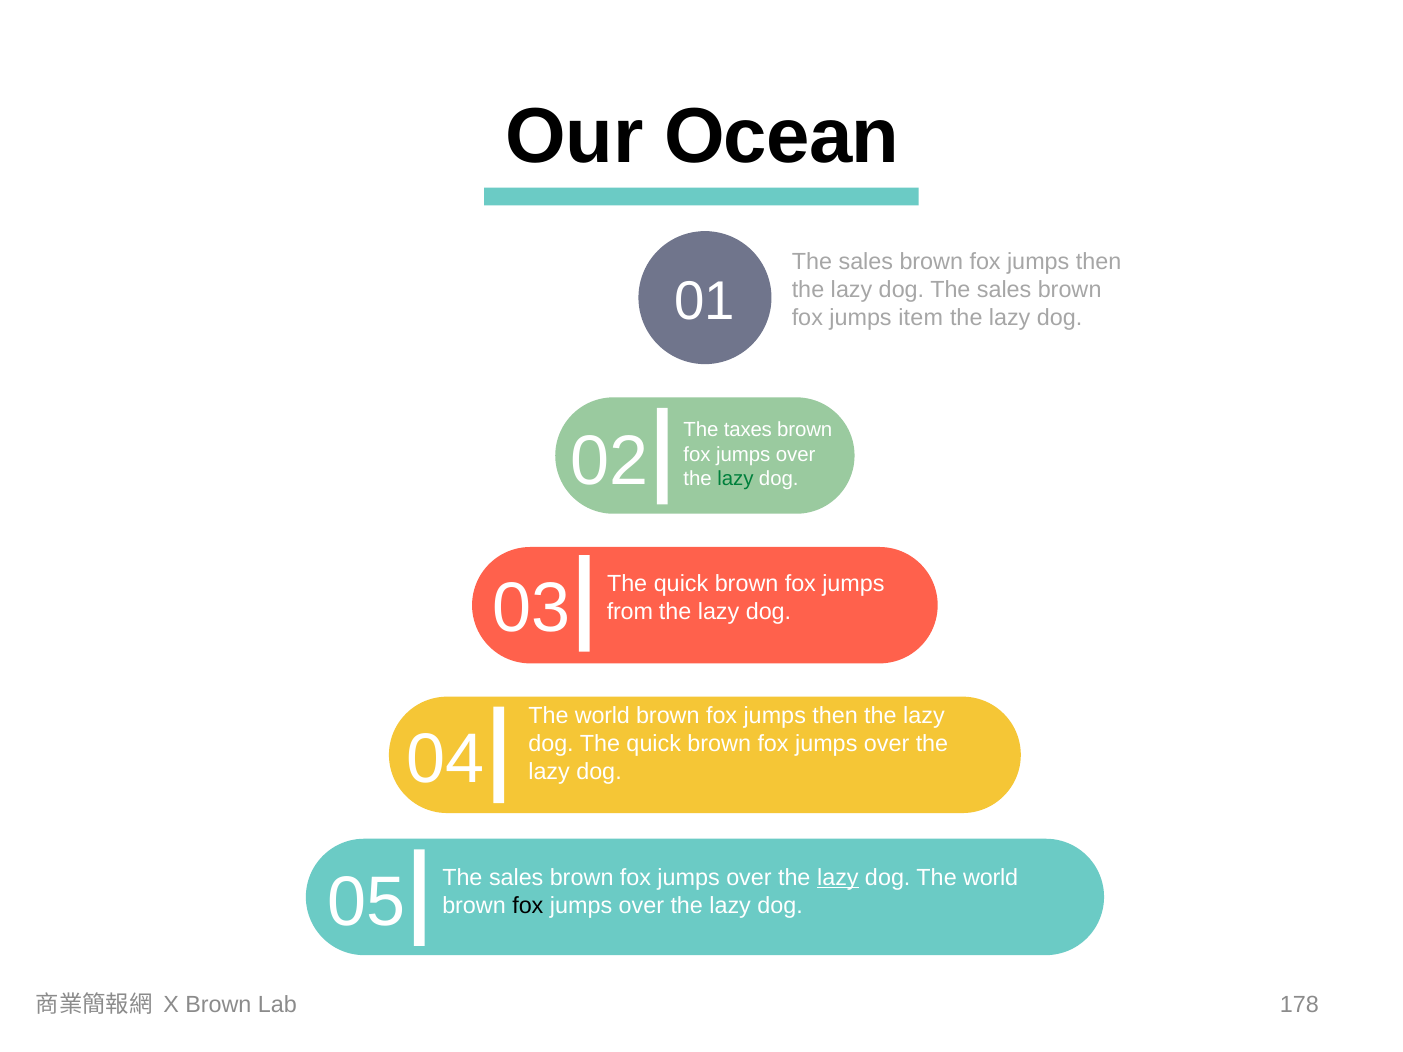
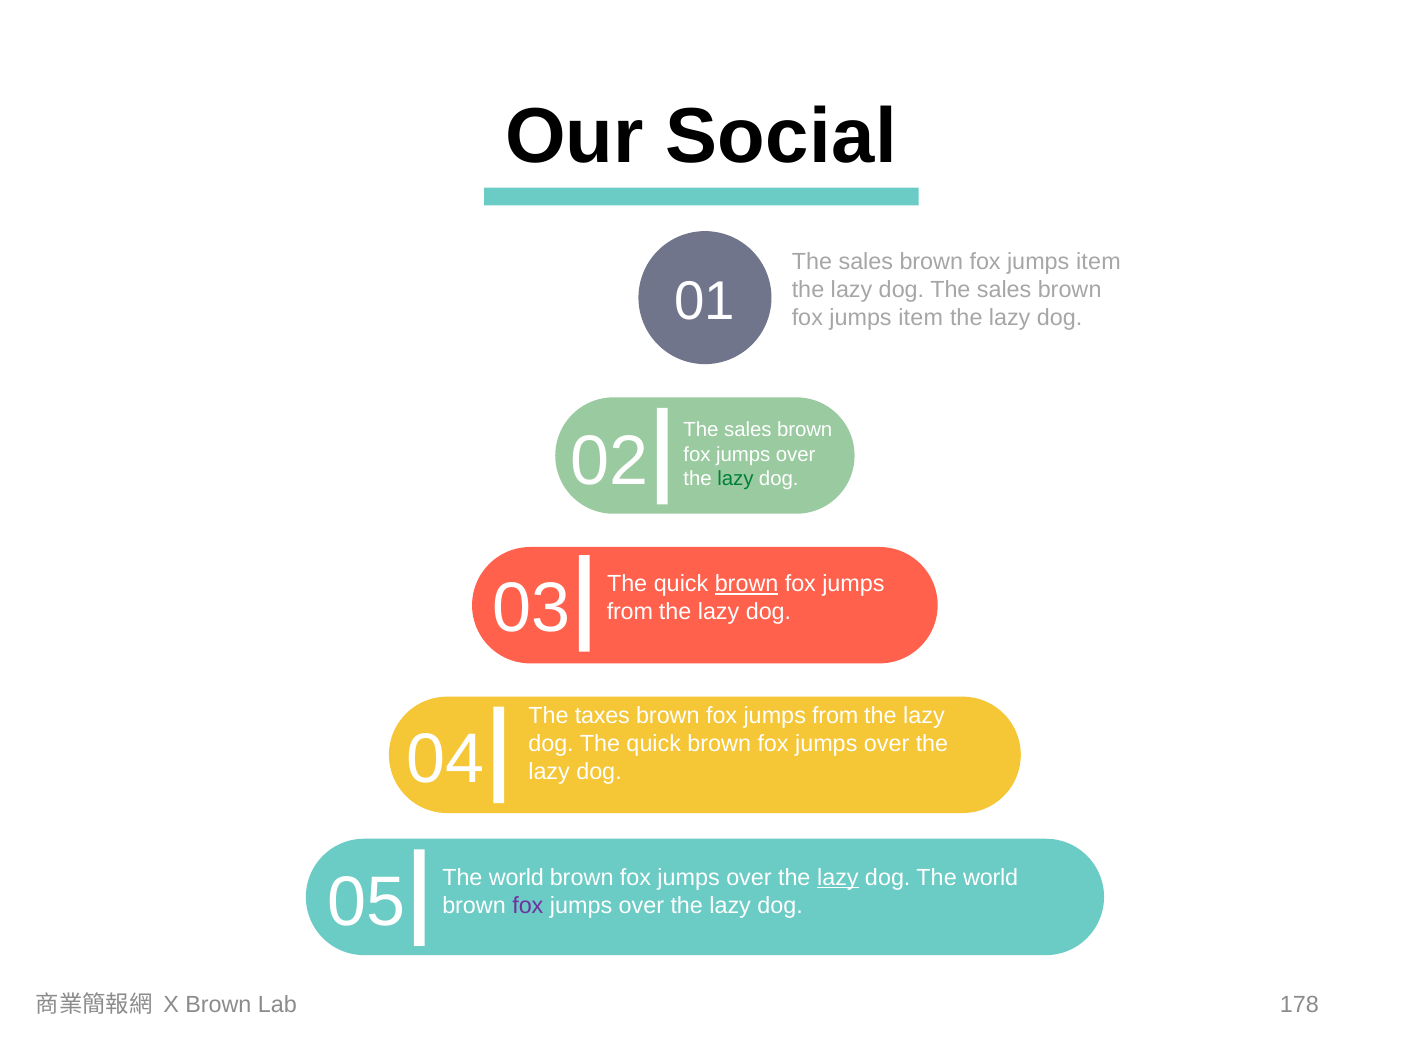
Ocean: Ocean -> Social
then at (1099, 262): then -> item
taxes at (748, 430): taxes -> sales
brown at (747, 584) underline: none -> present
world at (602, 716): world -> taxes
then at (835, 716): then -> from
sales at (516, 878): sales -> world
fox at (528, 906) colour: black -> purple
